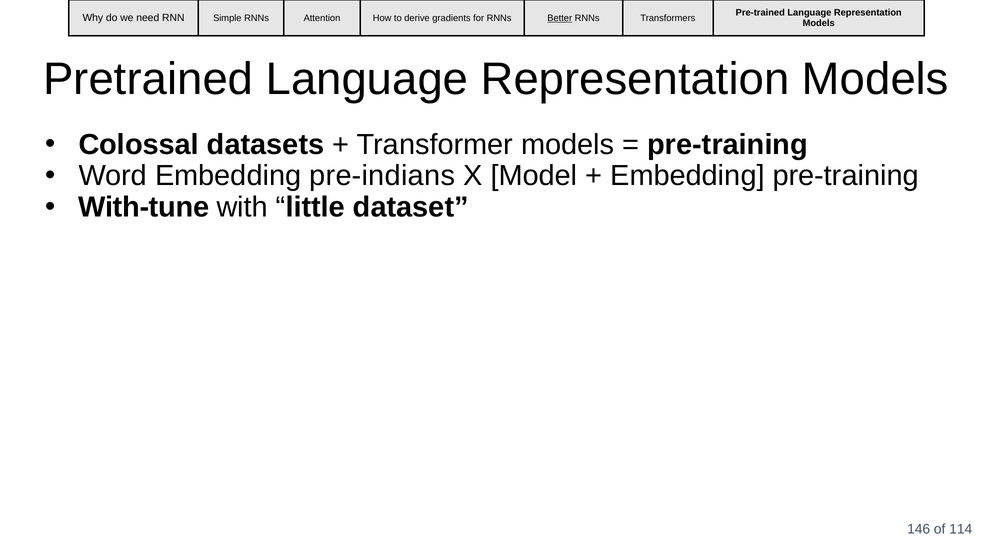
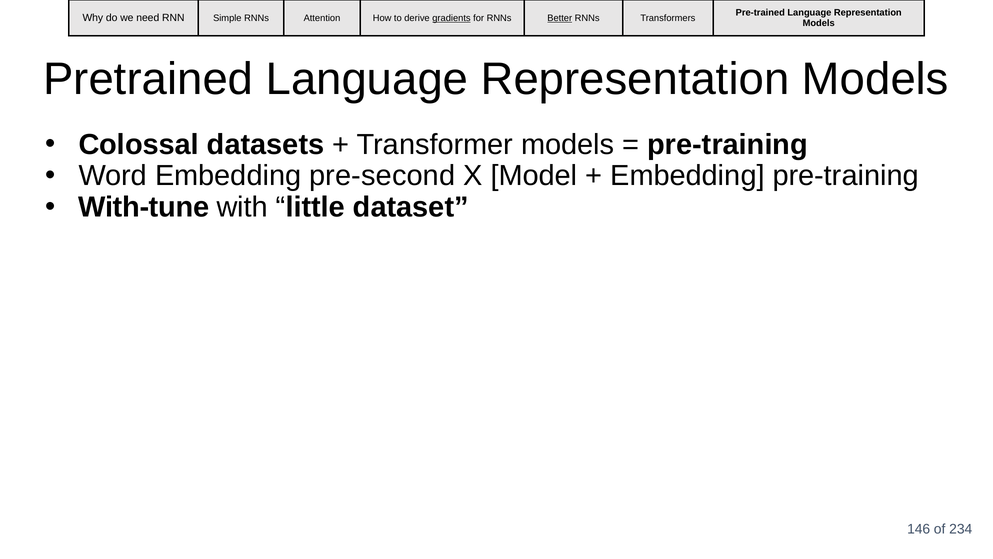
gradients underline: none -> present
pre-indians: pre-indians -> pre-second
114: 114 -> 234
